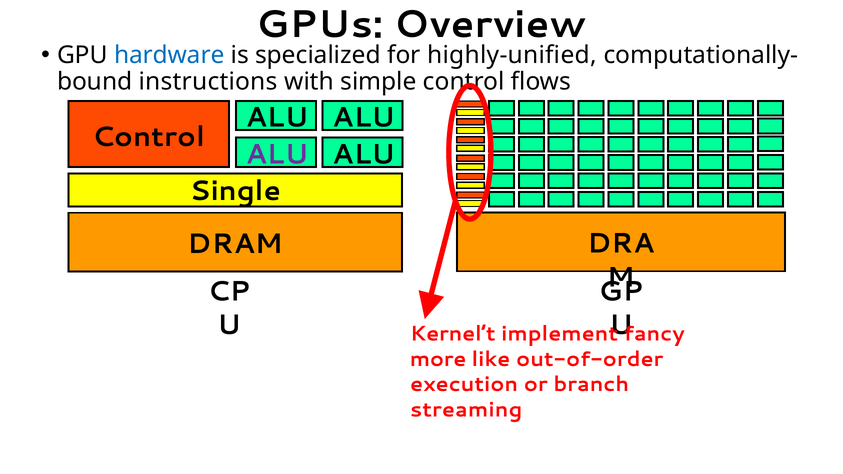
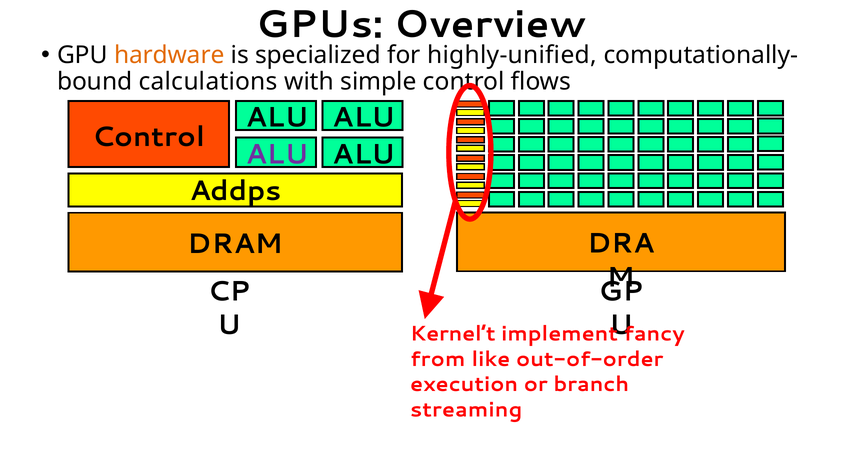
hardware colour: blue -> orange
instructions: instructions -> calculations
Single: Single -> Addps
more: more -> from
